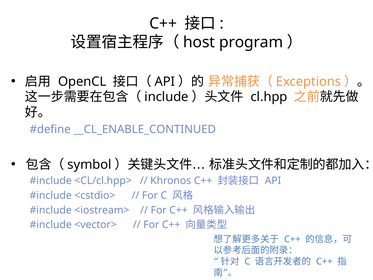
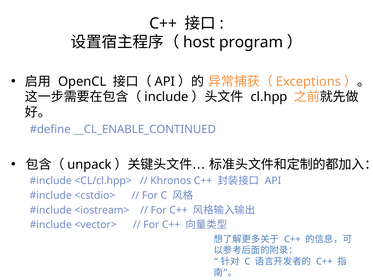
symbol: symbol -> unpack
